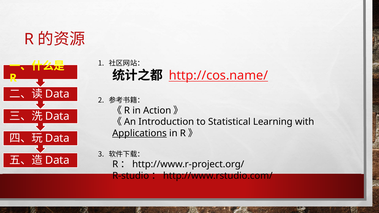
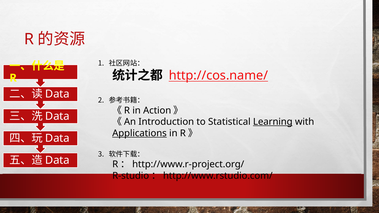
Learning underline: none -> present
